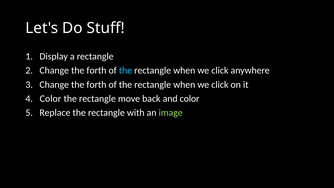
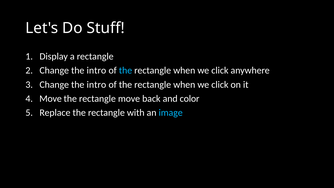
forth at (96, 70): forth -> intro
forth at (96, 84): forth -> intro
Color at (50, 98): Color -> Move
image colour: light green -> light blue
